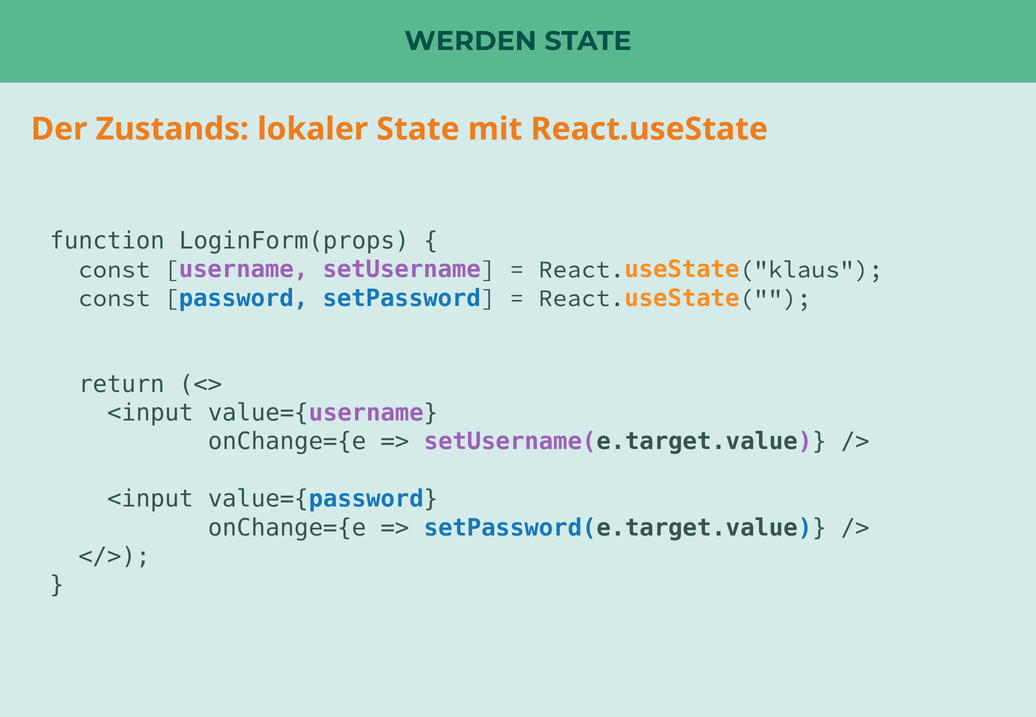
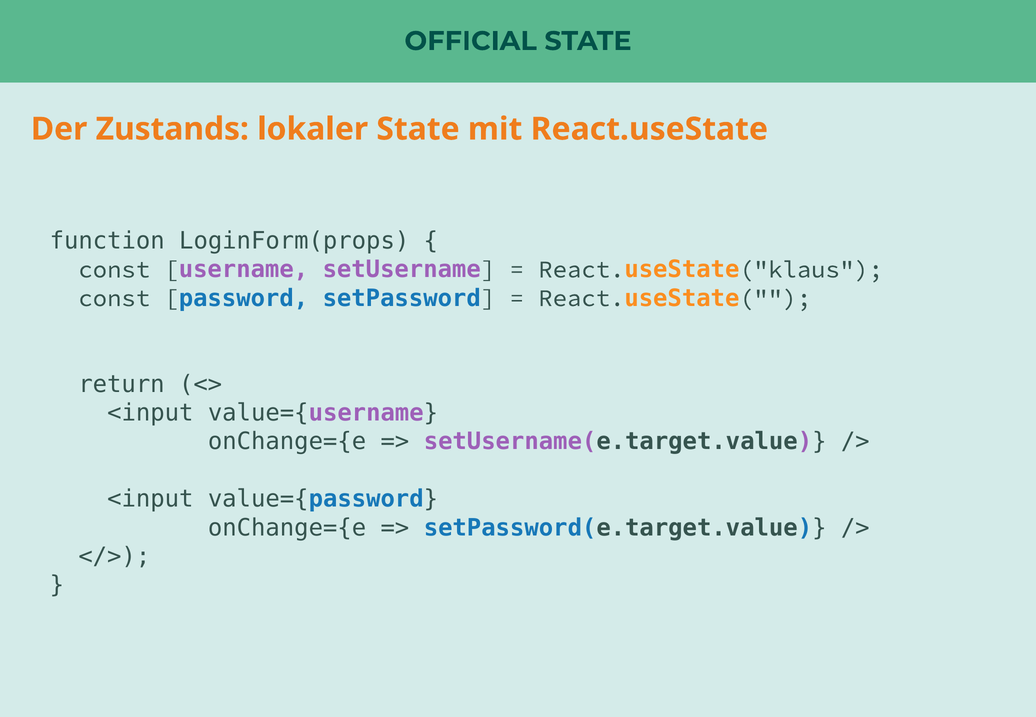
WERDEN: WERDEN -> OFFICIAL
